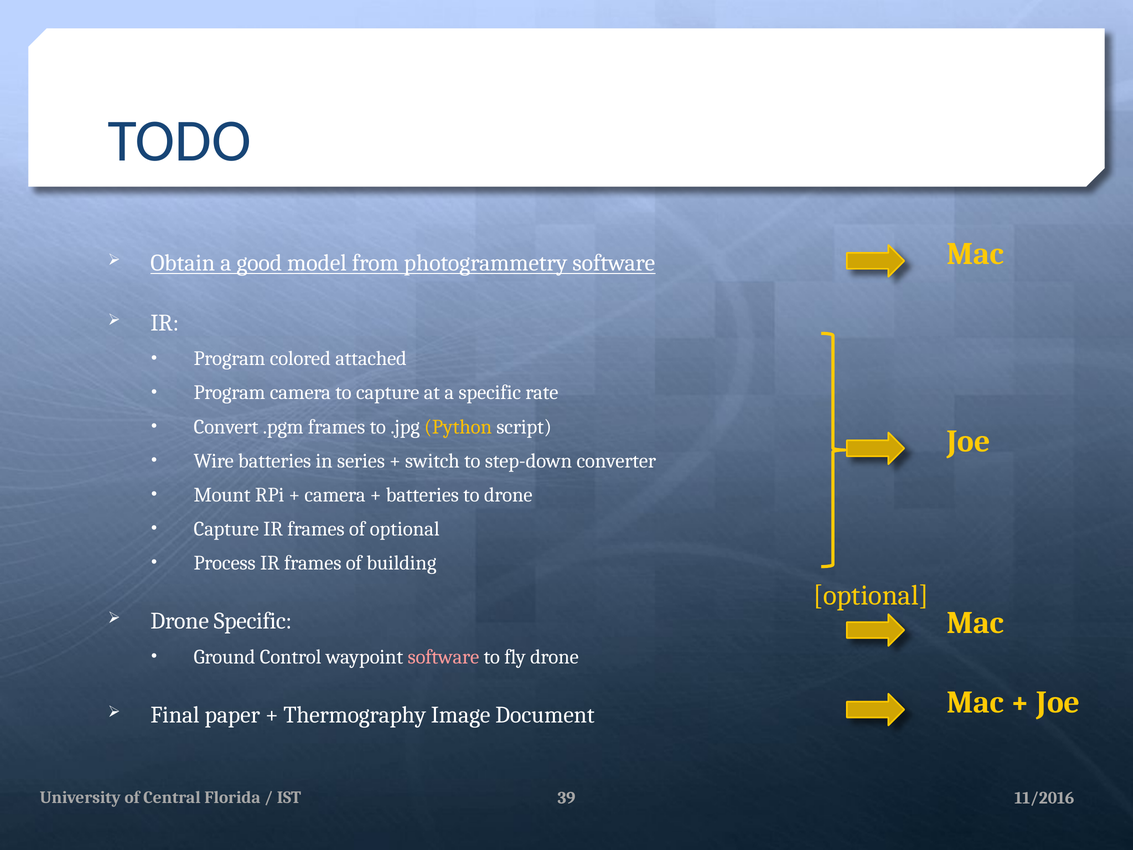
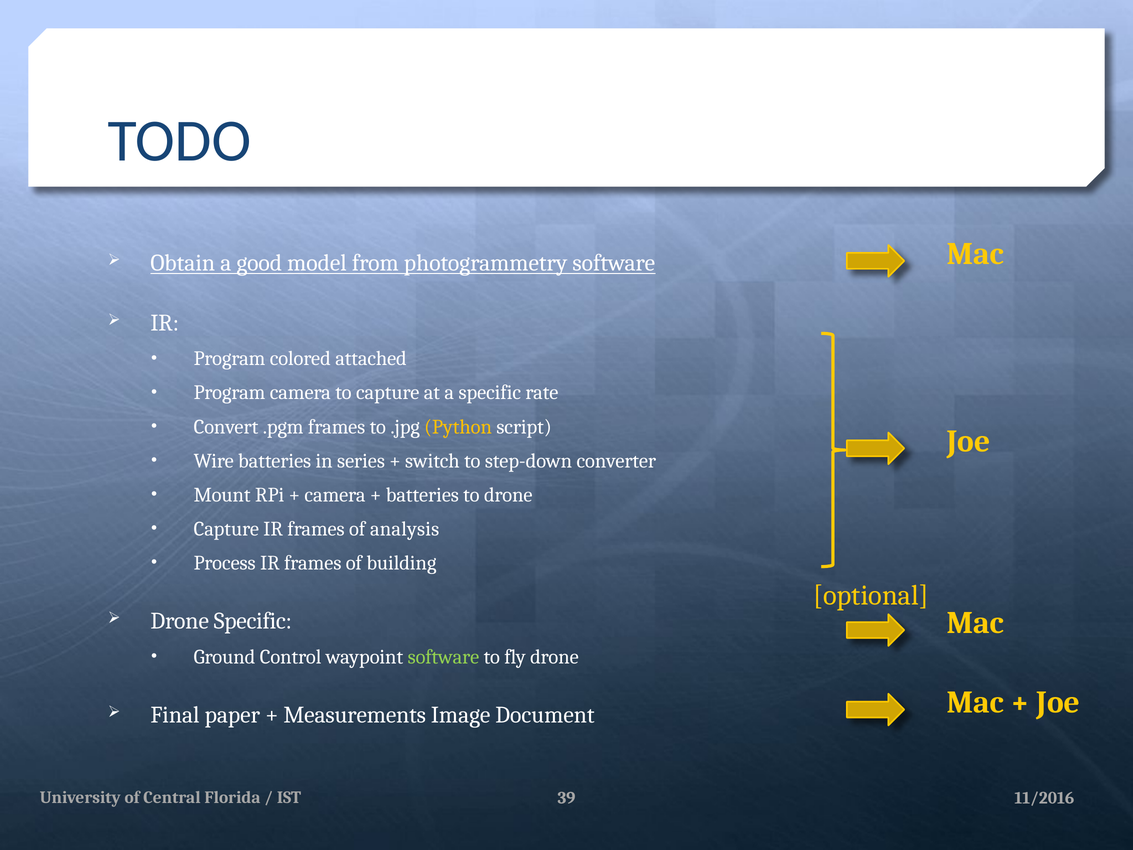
of optional: optional -> analysis
software at (443, 657) colour: pink -> light green
Thermography: Thermography -> Measurements
